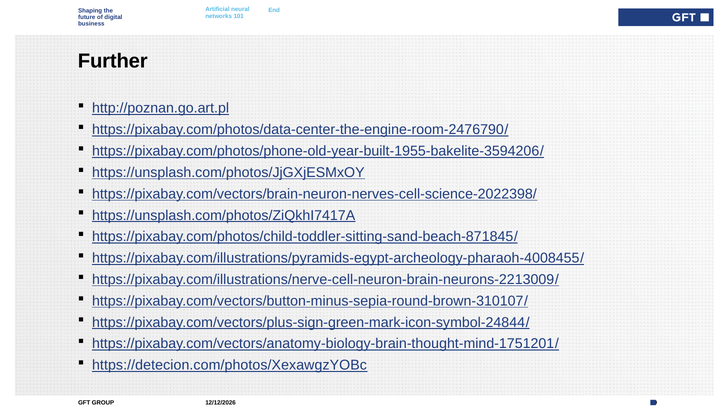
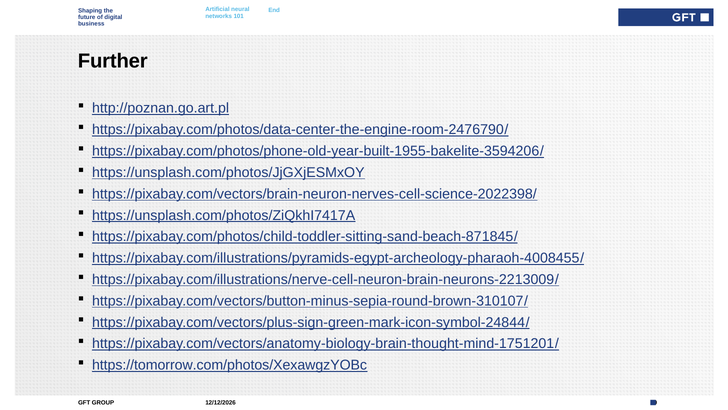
https://detecion.com/photos/XexawgzYOBc: https://detecion.com/photos/XexawgzYOBc -> https://tomorrow.com/photos/XexawgzYOBc
